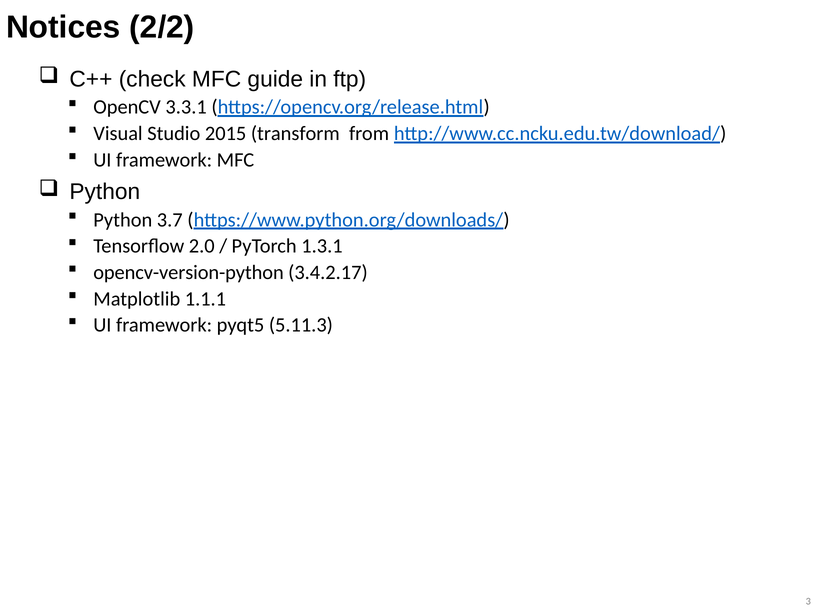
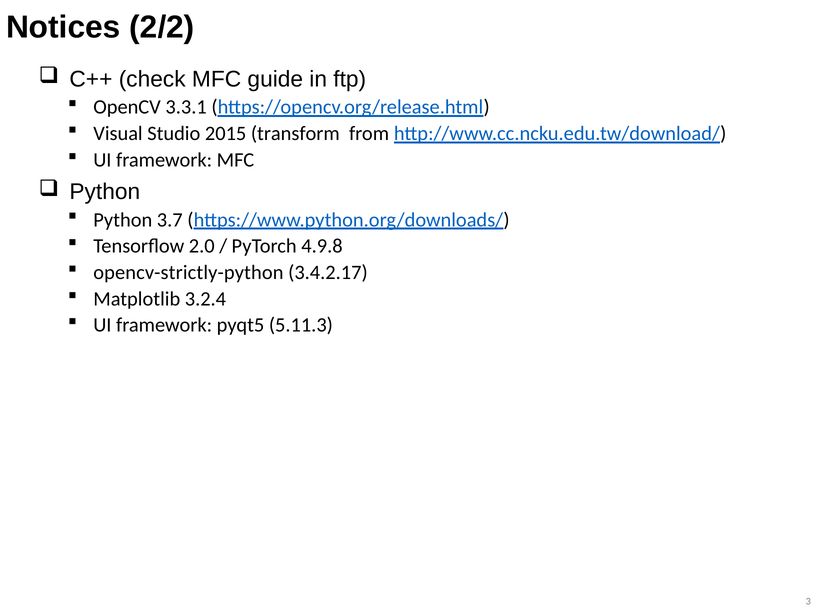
1.3.1: 1.3.1 -> 4.9.8
opencv-version-python: opencv-version-python -> opencv-strictly-python
1.1.1: 1.1.1 -> 3.2.4
